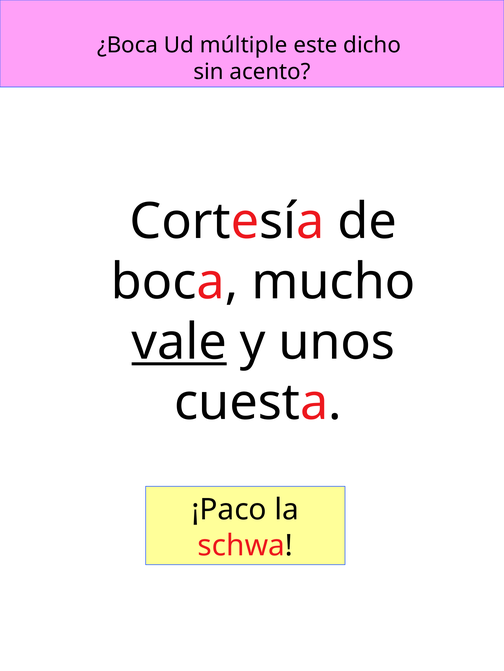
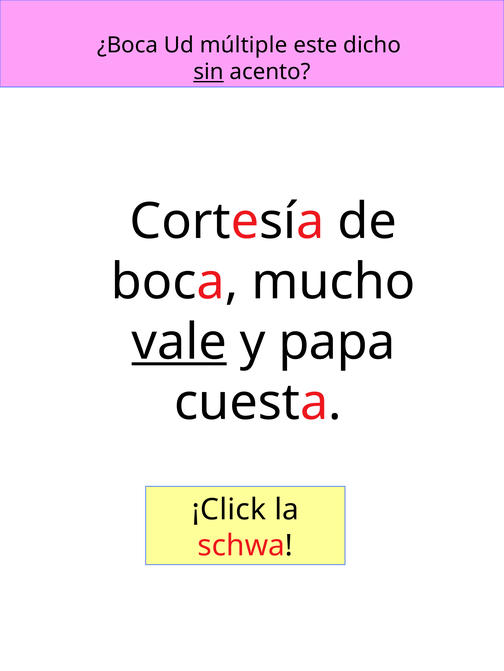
sin underline: none -> present
unos: unos -> papa
¡Paco: ¡Paco -> ¡Click
